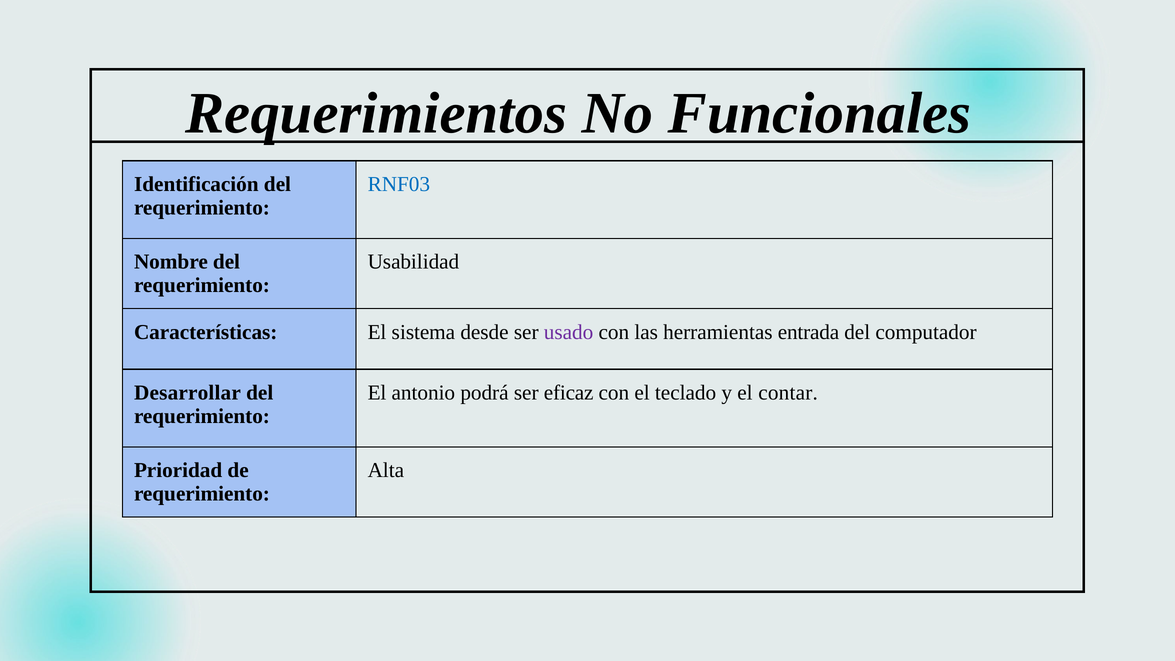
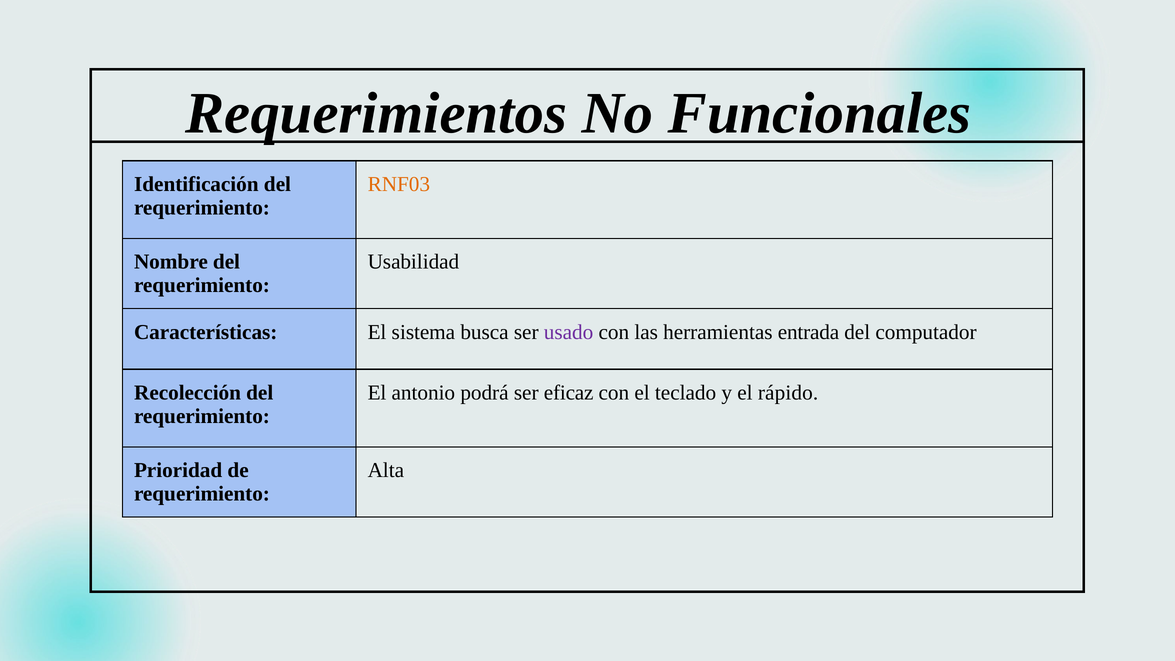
RNF03 colour: blue -> orange
desde: desde -> busca
Desarrollar: Desarrollar -> Recolección
contar: contar -> rápido
